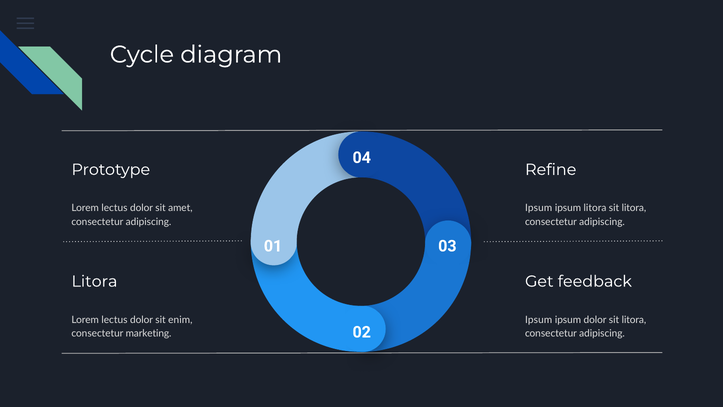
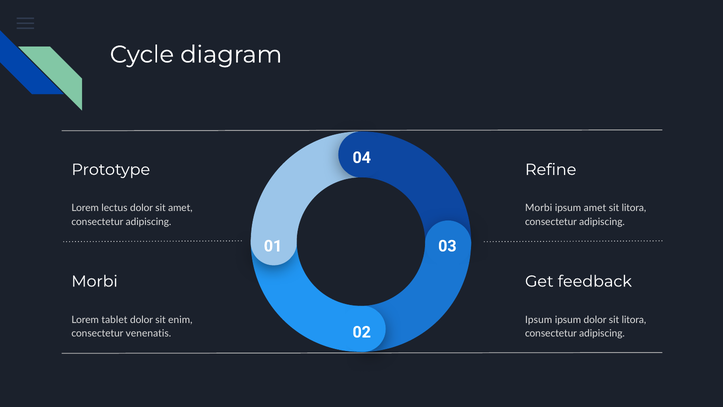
Ipsum at (539, 208): Ipsum -> Morbi
ipsum litora: litora -> amet
Litora at (94, 281): Litora -> Morbi
lectus at (114, 320): lectus -> tablet
marketing: marketing -> venenatis
